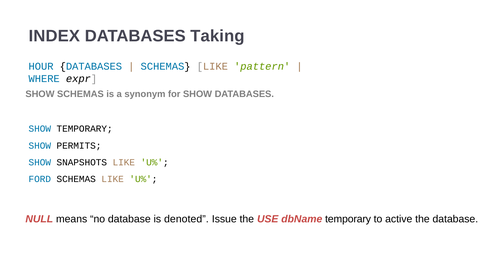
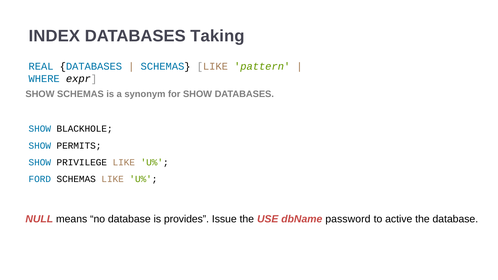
HOUR: HOUR -> REAL
SHOW TEMPORARY: TEMPORARY -> BLACKHOLE
SNAPSHOTS: SNAPSHOTS -> PRIVILEGE
denoted: denoted -> provides
dbName temporary: temporary -> password
